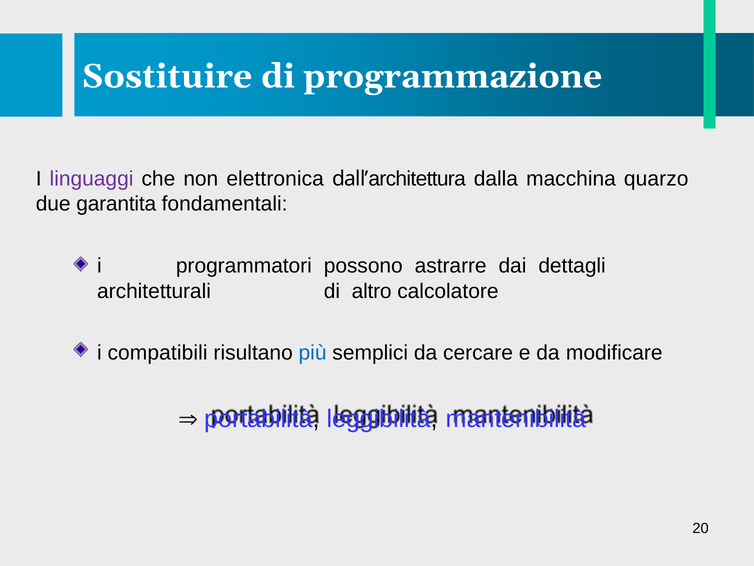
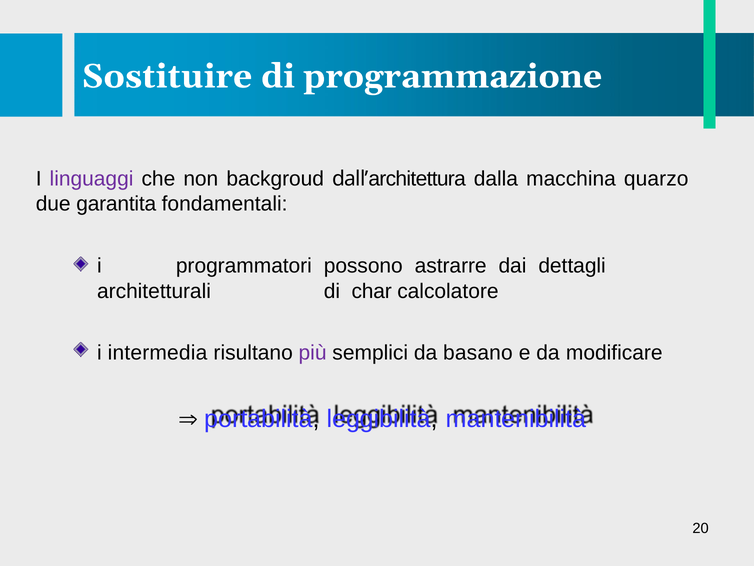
elettronica: elettronica -> backgroud
altro: altro -> char
compatibili: compatibili -> intermedia
più colour: blue -> purple
cercare: cercare -> basano
